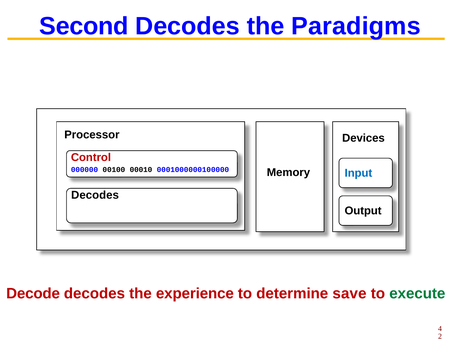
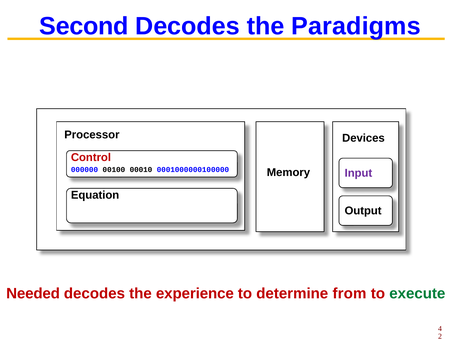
Input colour: blue -> purple
Decodes at (95, 195): Decodes -> Equation
Decode: Decode -> Needed
save: save -> from
